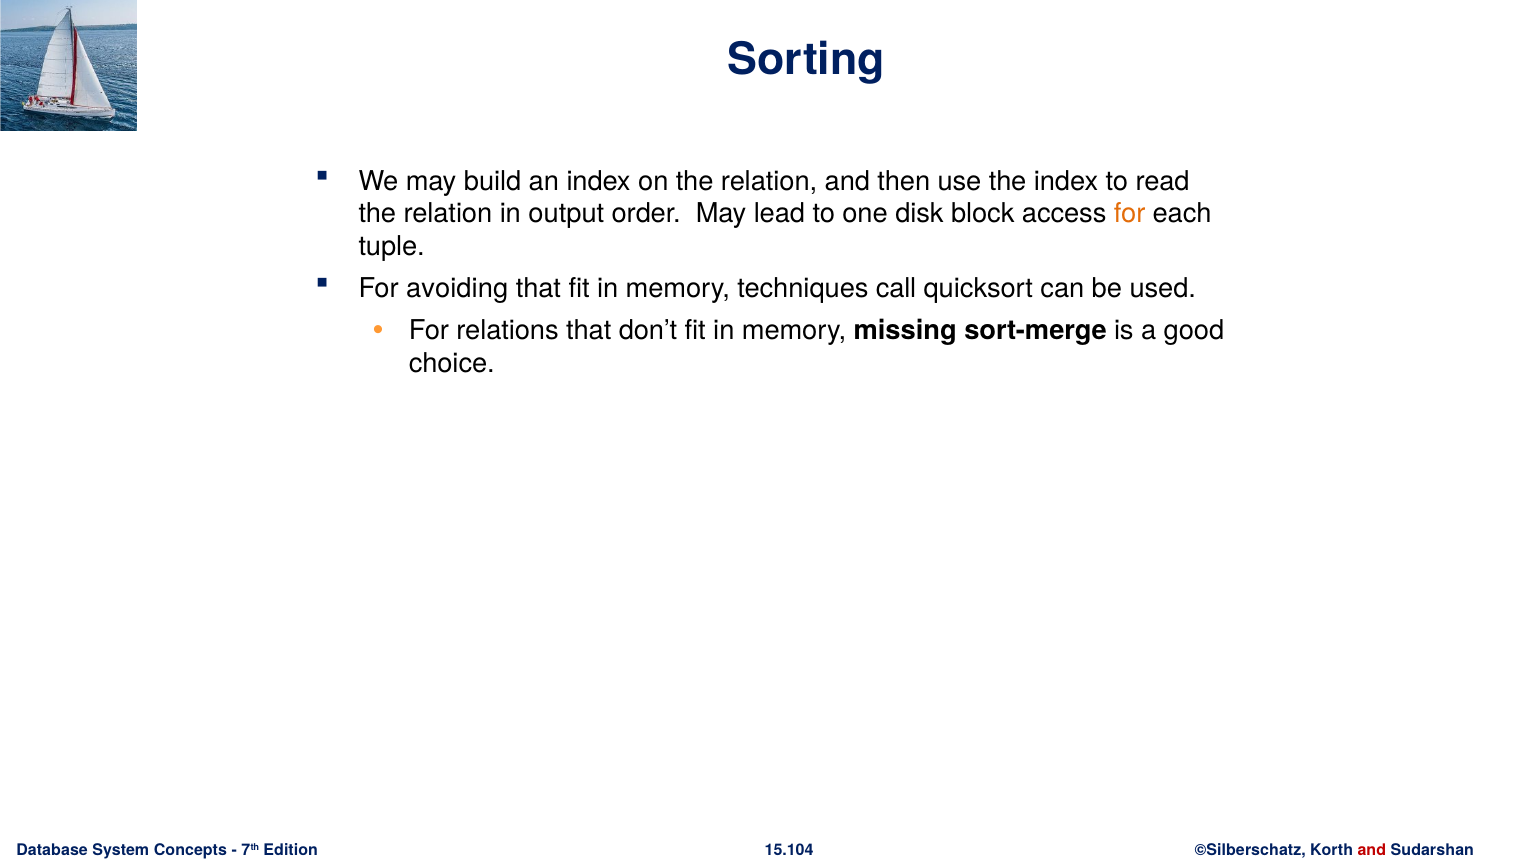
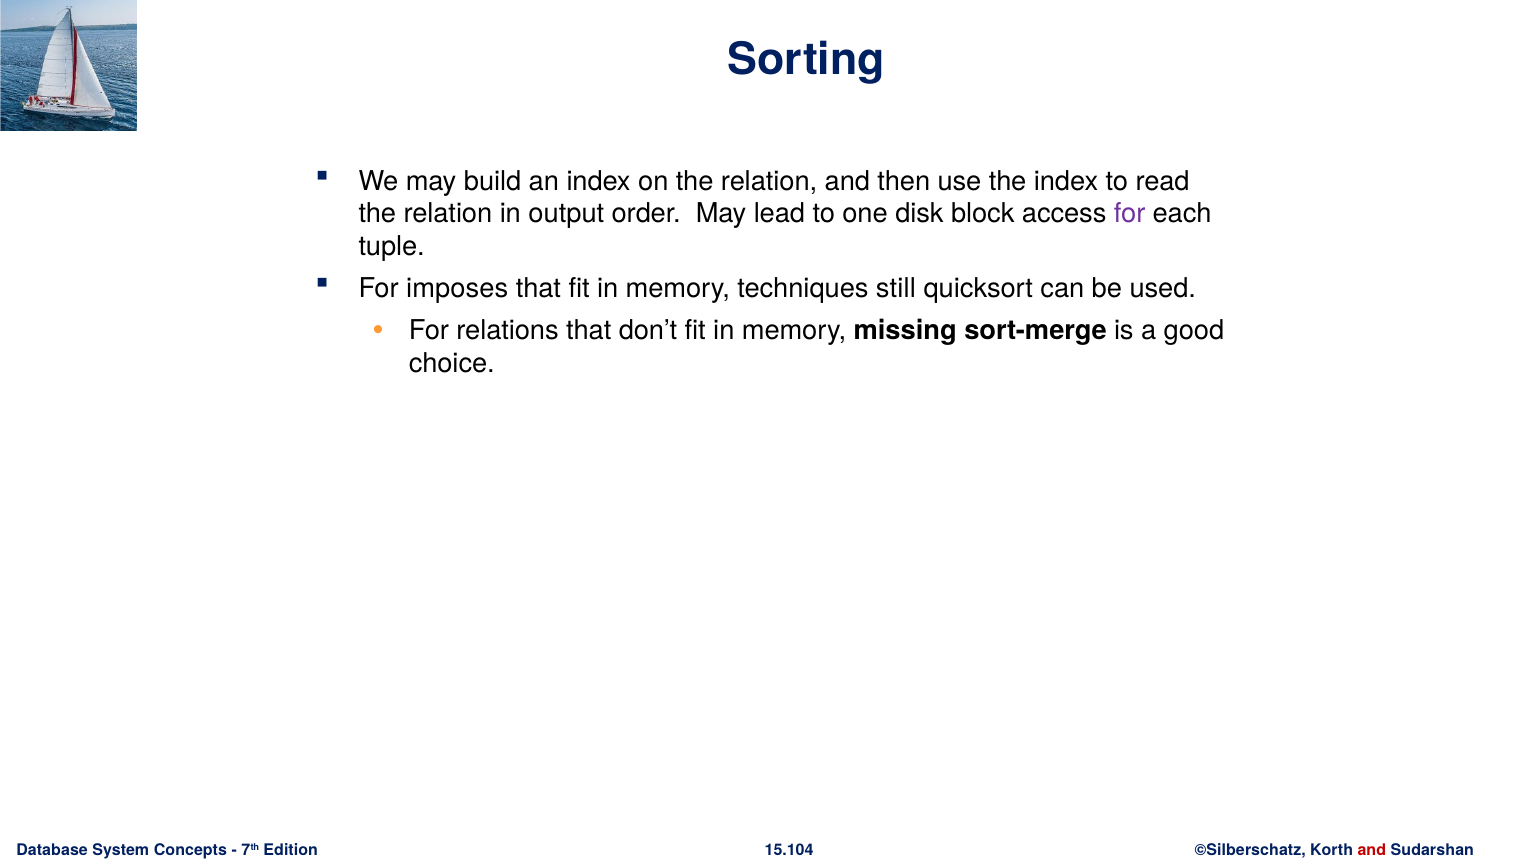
for at (1130, 214) colour: orange -> purple
avoiding: avoiding -> imposes
call: call -> still
